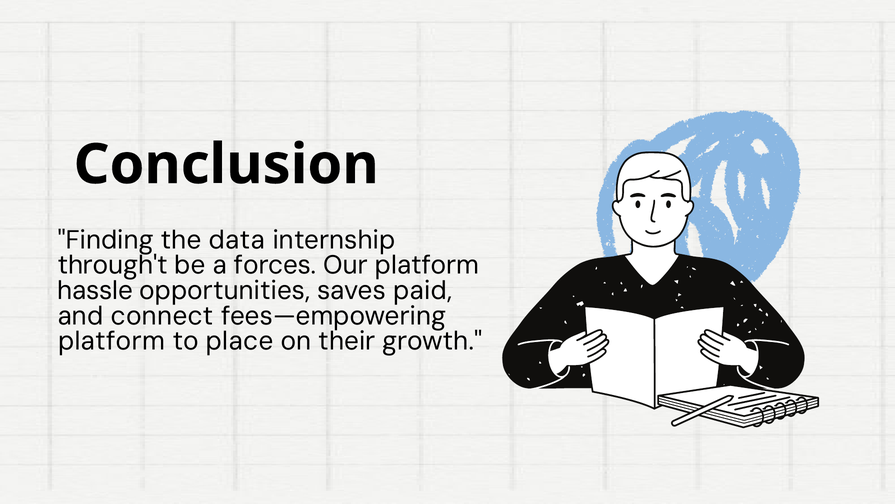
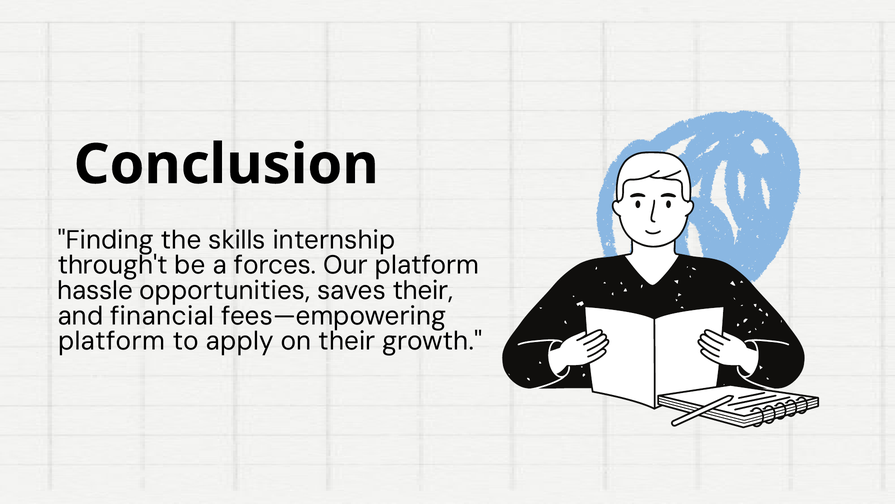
data: data -> skills
saves paid: paid -> their
connect: connect -> financial
place: place -> apply
